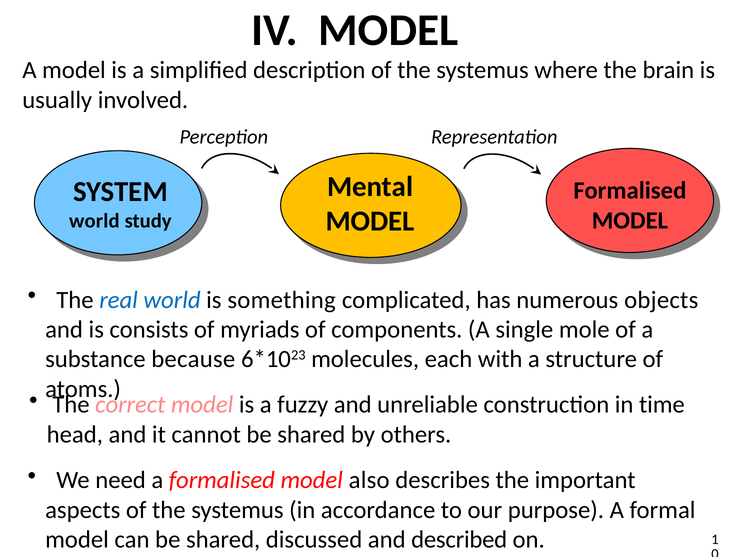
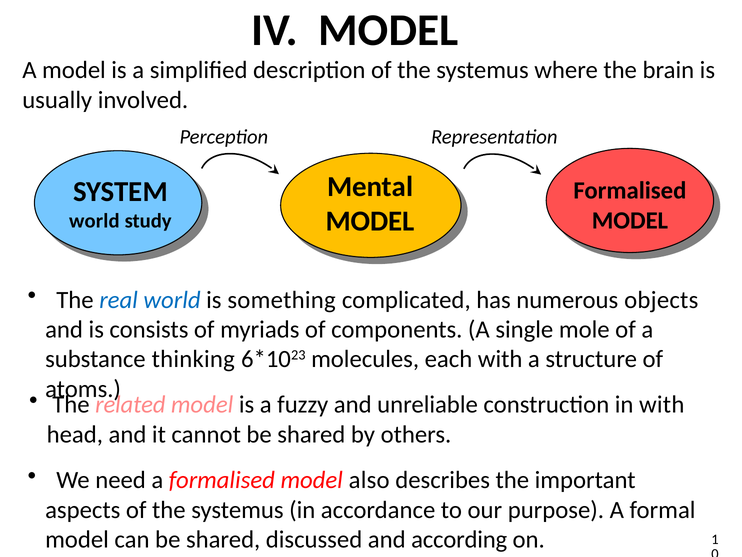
because: because -> thinking
correct: correct -> related
in time: time -> with
described: described -> according
